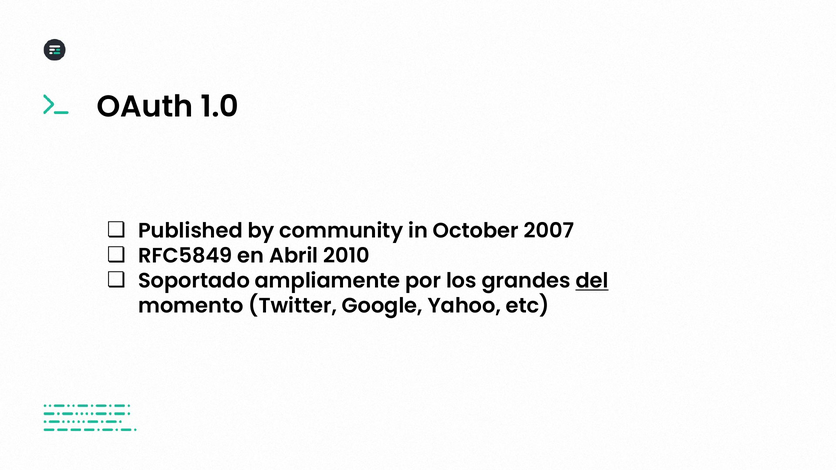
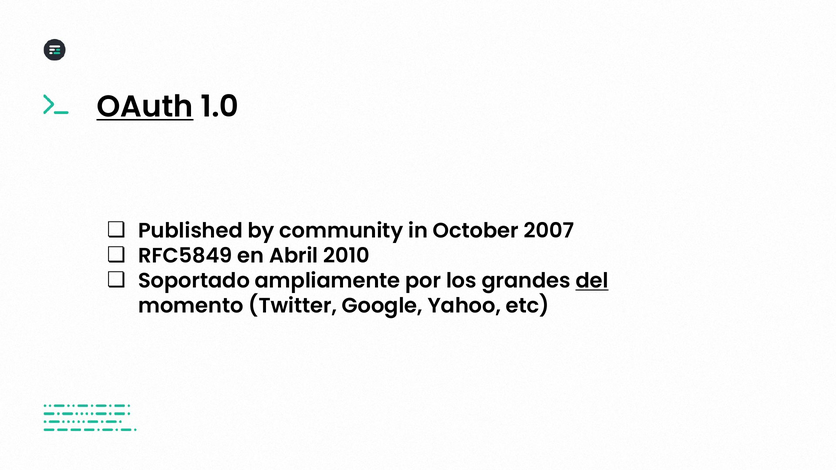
OAuth underline: none -> present
